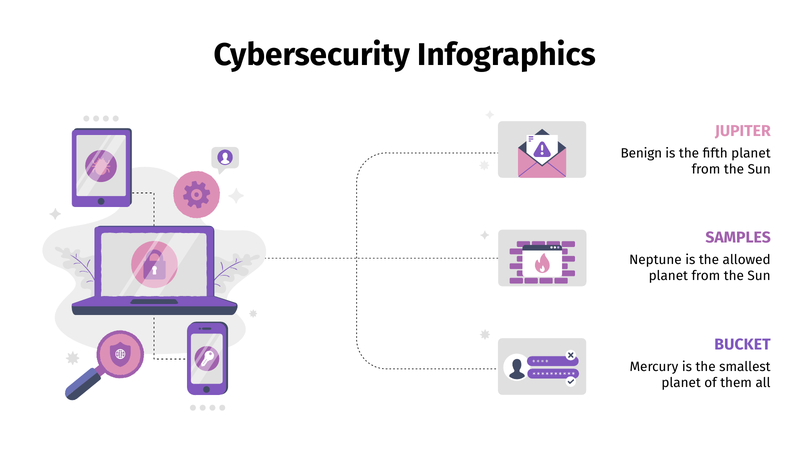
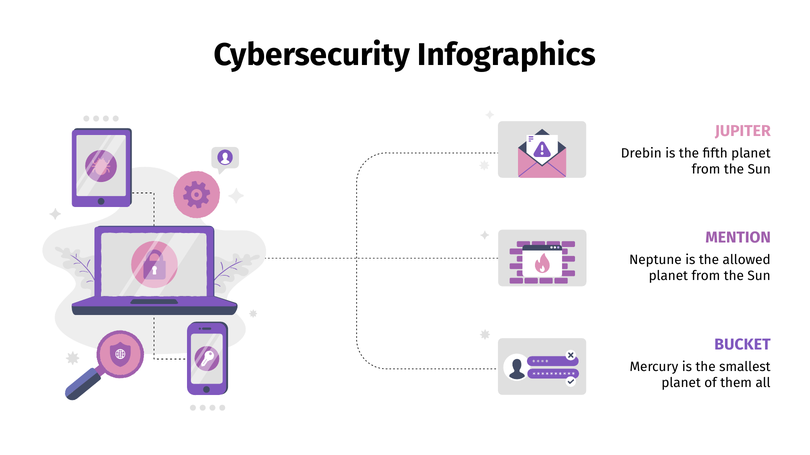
Benign: Benign -> Drebin
SAMPLES: SAMPLES -> MENTION
